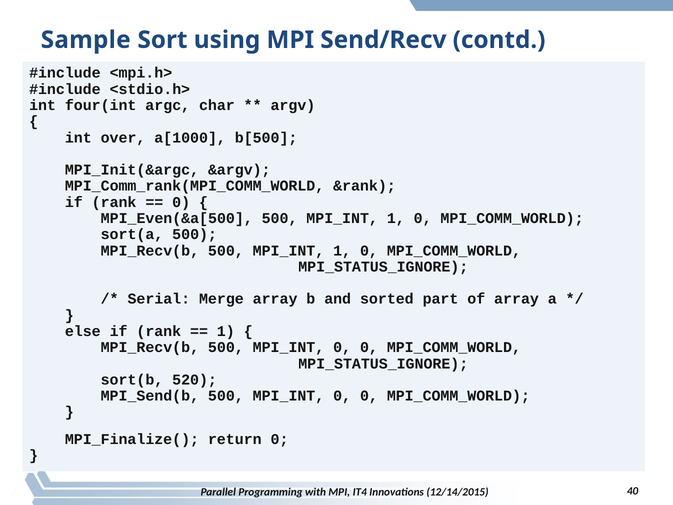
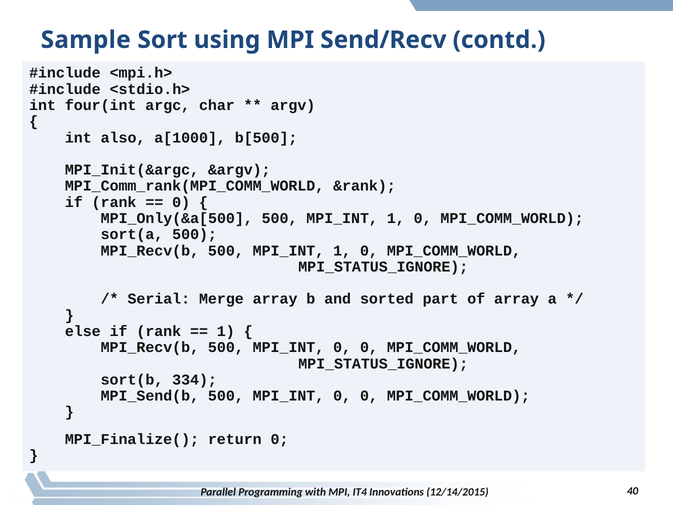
over: over -> also
MPI_Even(&a[500: MPI_Even(&a[500 -> MPI_Only(&a[500
520: 520 -> 334
